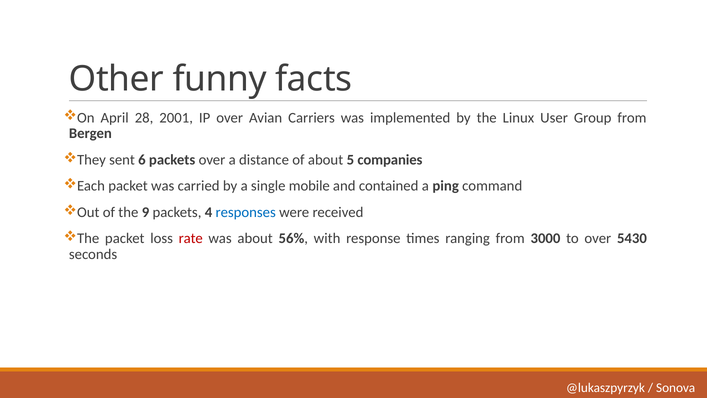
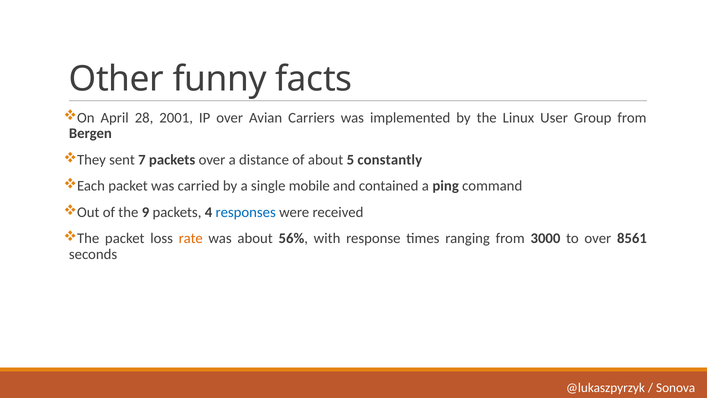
6: 6 -> 7
companies: companies -> constantly
rate colour: red -> orange
5430: 5430 -> 8561
